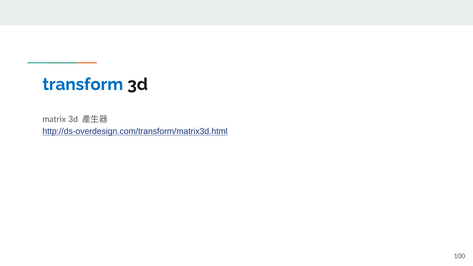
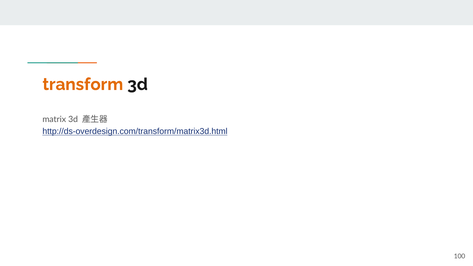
transform colour: blue -> orange
